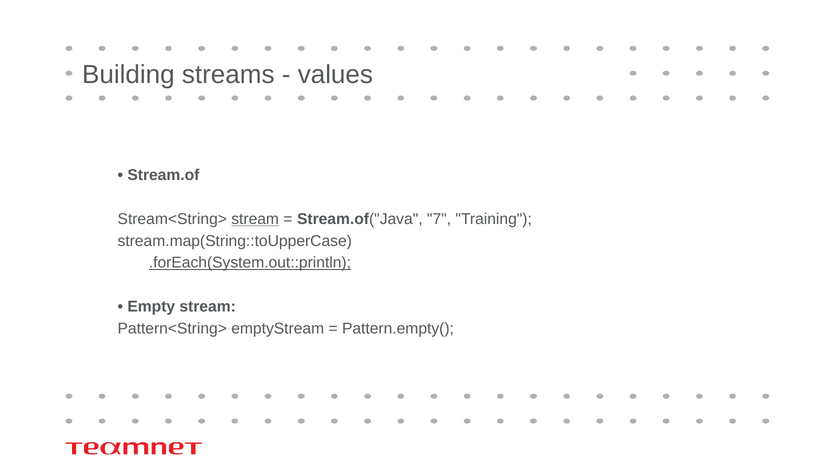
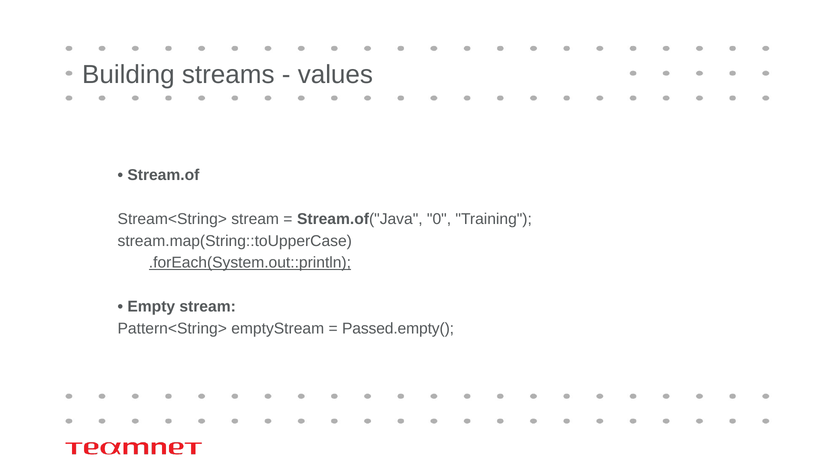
stream at (255, 219) underline: present -> none
7: 7 -> 0
Pattern.empty(: Pattern.empty( -> Passed.empty(
